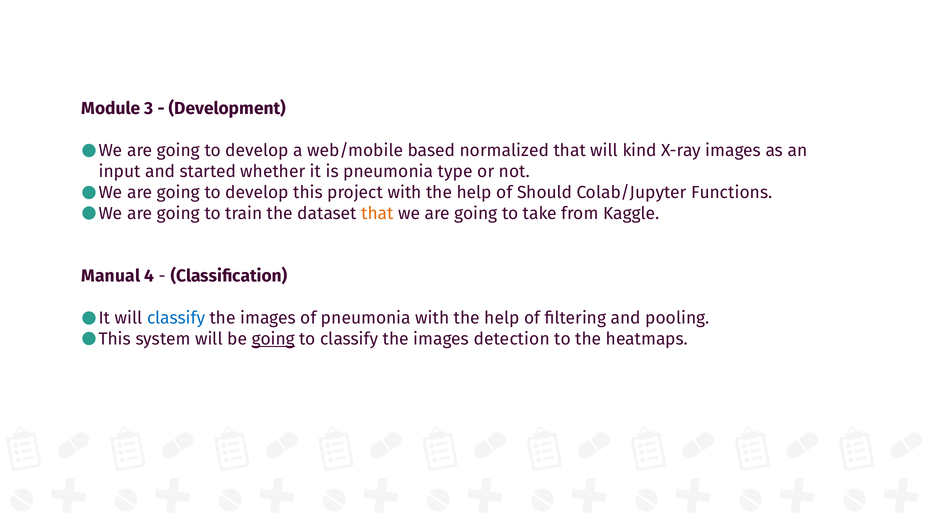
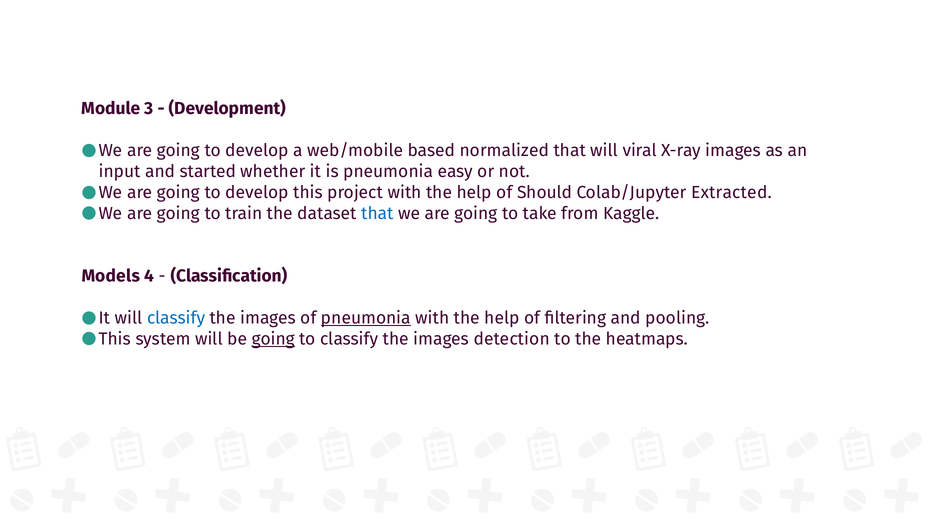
kind: kind -> viral
type: type -> easy
Functions: Functions -> Extracted
that at (377, 213) colour: orange -> blue
Manual: Manual -> Models
pneumonia at (366, 318) underline: none -> present
